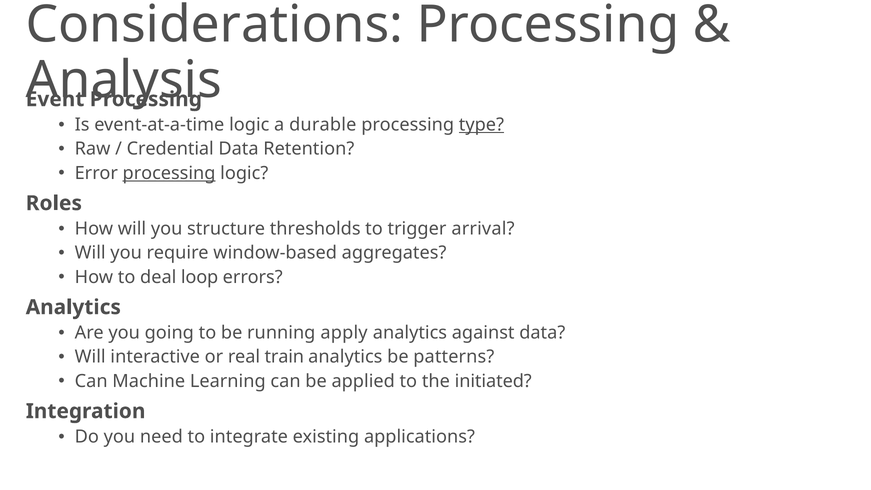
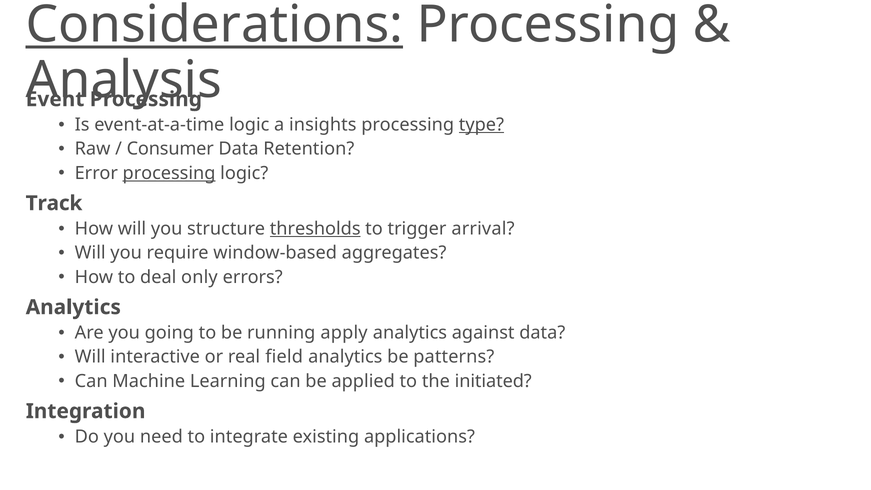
Considerations underline: none -> present
durable: durable -> insights
Credential: Credential -> Consumer
Roles: Roles -> Track
thresholds underline: none -> present
loop: loop -> only
train: train -> field
